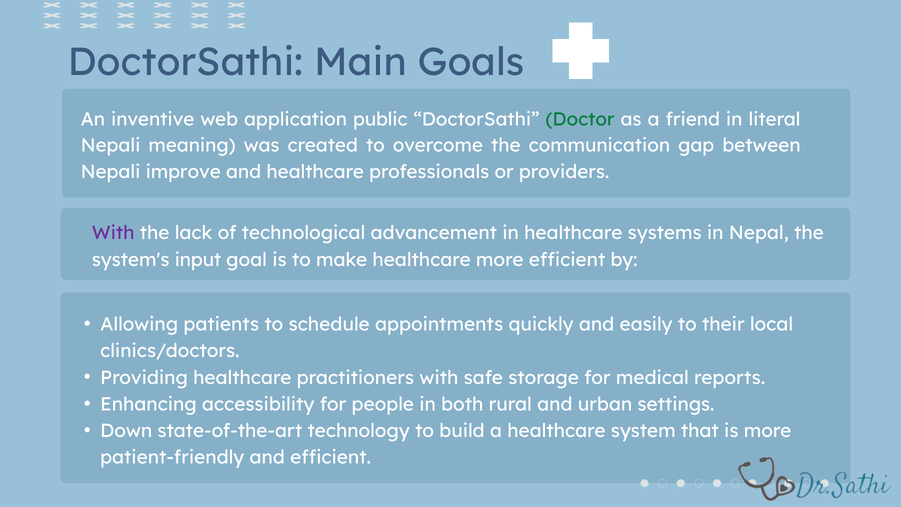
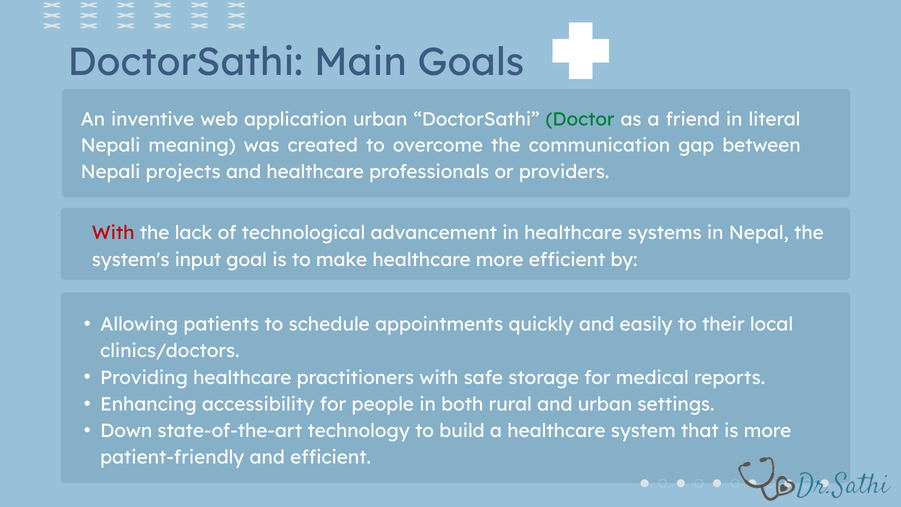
application public: public -> urban
improve: improve -> projects
With at (113, 233) colour: purple -> red
